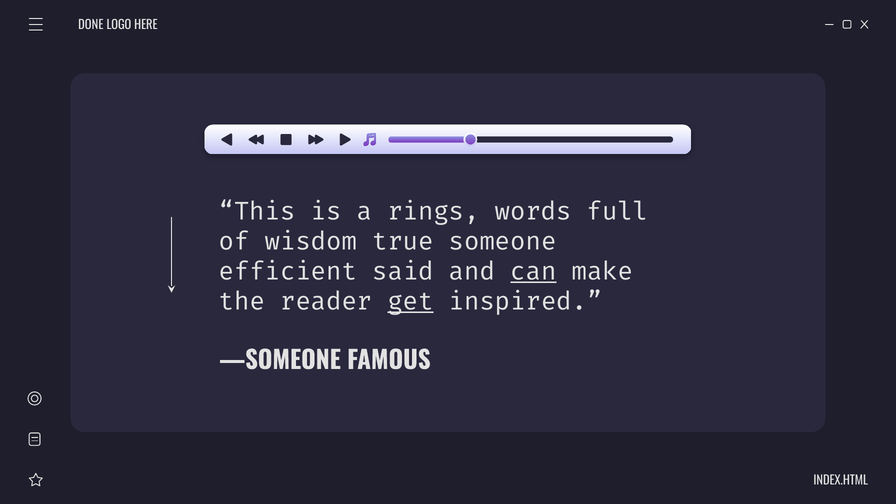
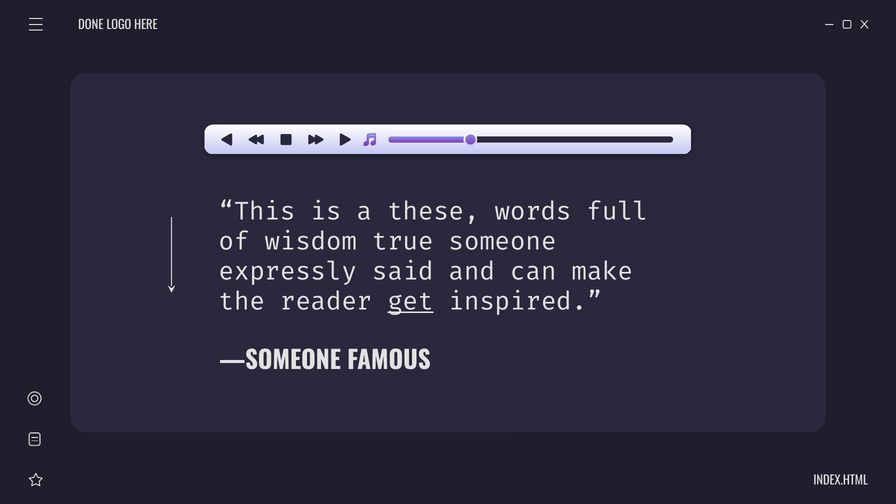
rings: rings -> these
efficient: efficient -> expressly
can underline: present -> none
